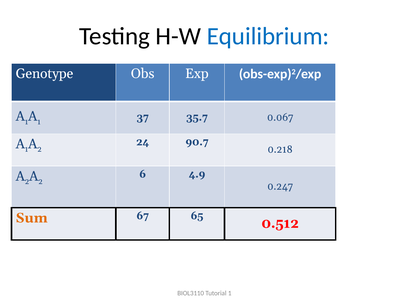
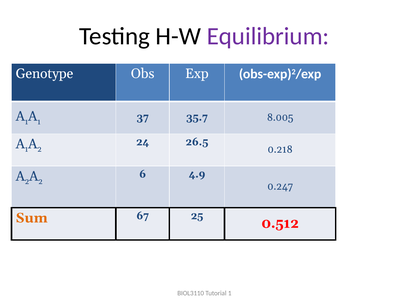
Equilibrium colour: blue -> purple
0.067: 0.067 -> 8.005
90.7: 90.7 -> 26.5
65: 65 -> 25
